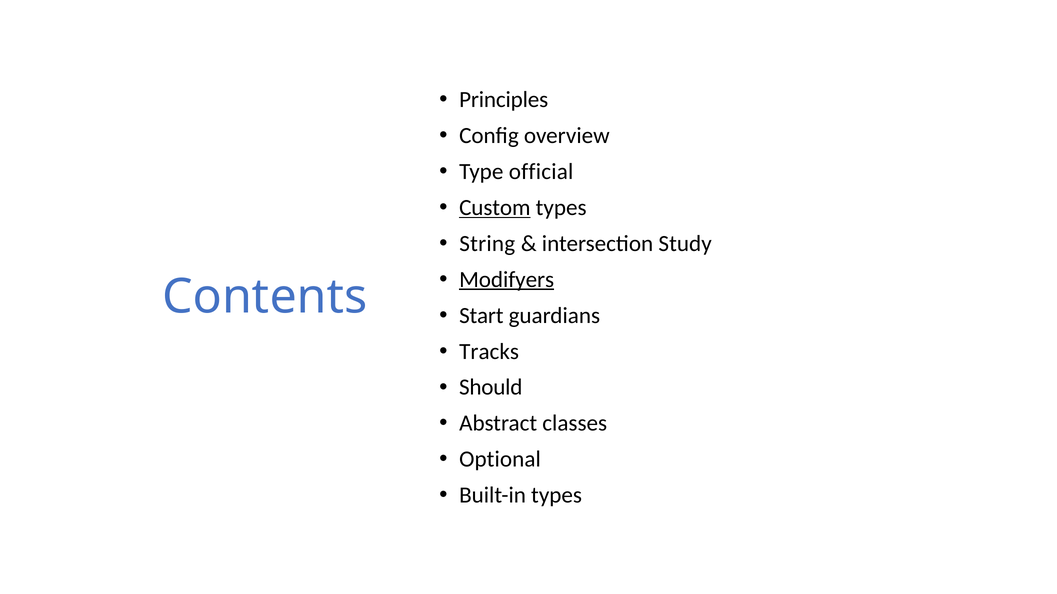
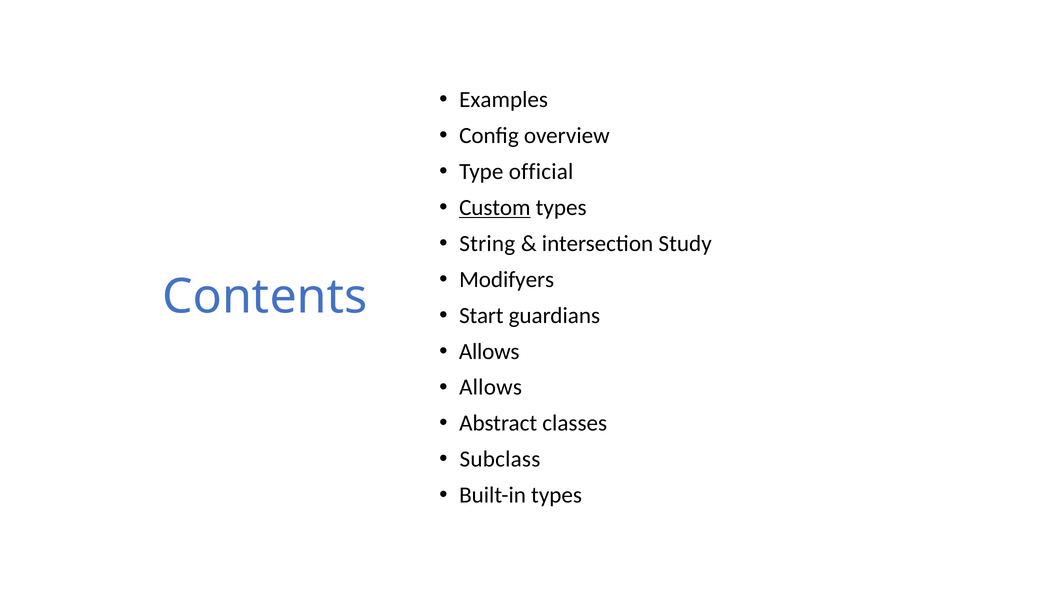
Principles: Principles -> Examples
Modifyers underline: present -> none
Tracks at (489, 352): Tracks -> Allows
Should at (491, 388): Should -> Allows
Optional: Optional -> Subclass
